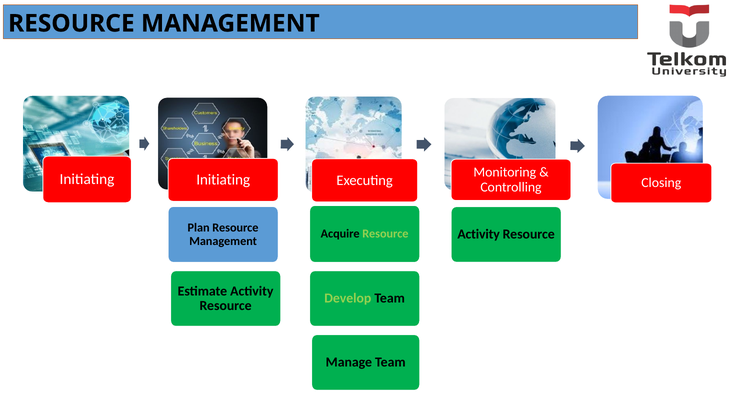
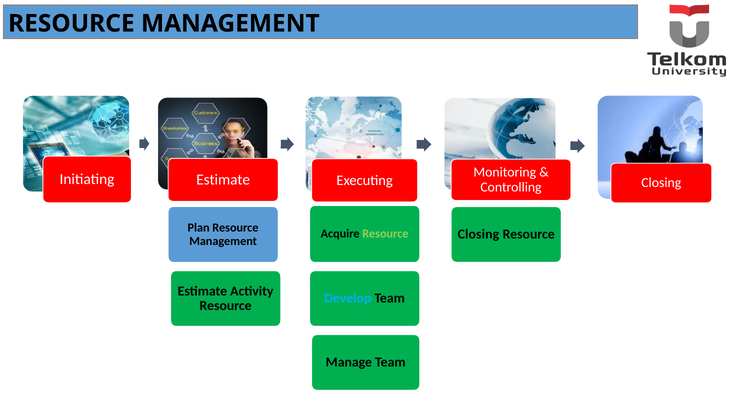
Initiating Initiating: Initiating -> Estimate
Activity at (479, 234): Activity -> Closing
Develop colour: light green -> light blue
